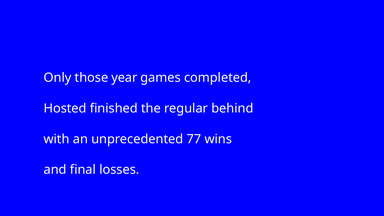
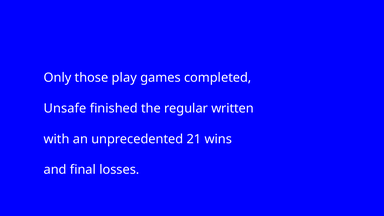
year: year -> play
Hosted: Hosted -> Unsafe
behind: behind -> written
77: 77 -> 21
